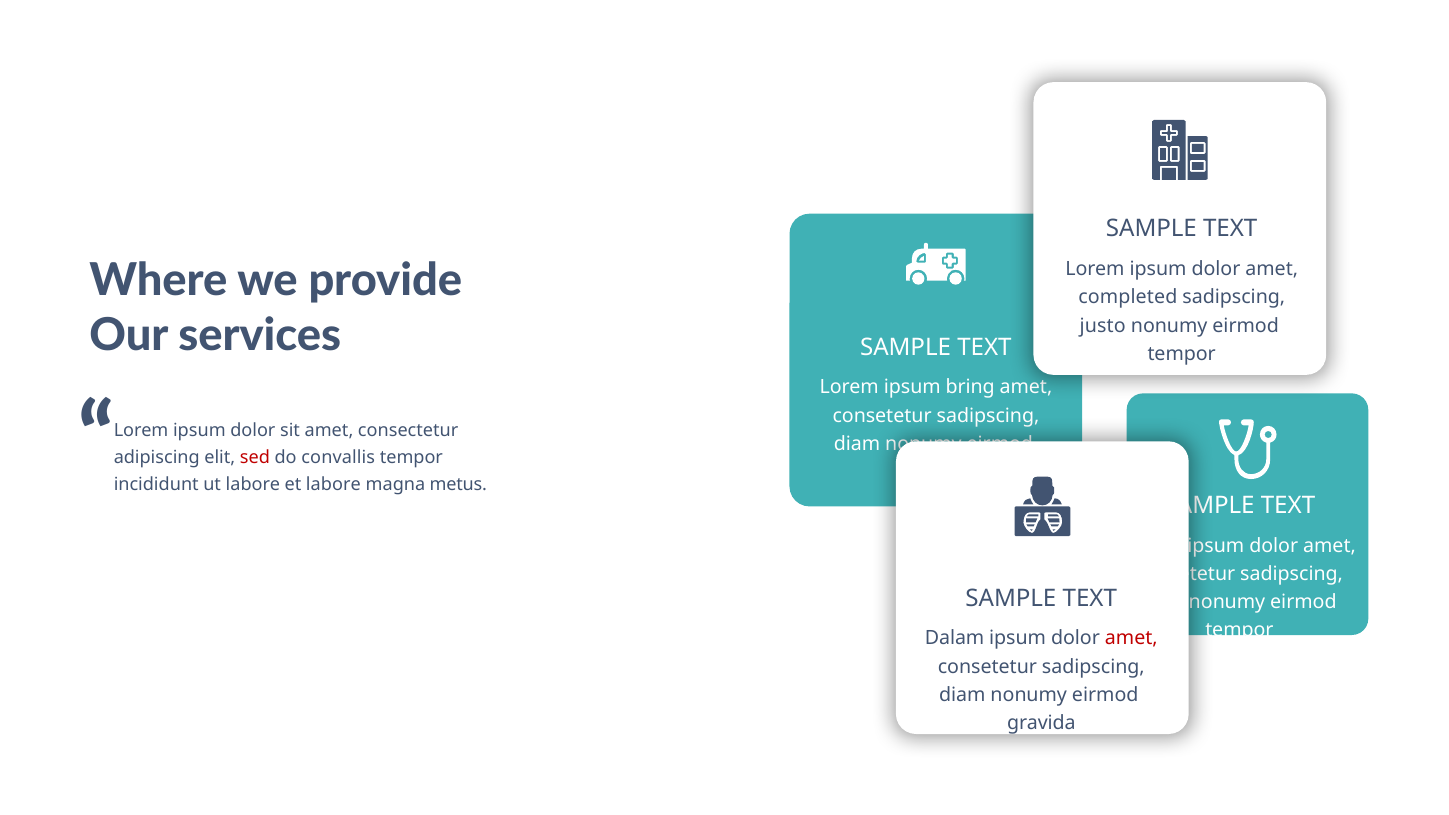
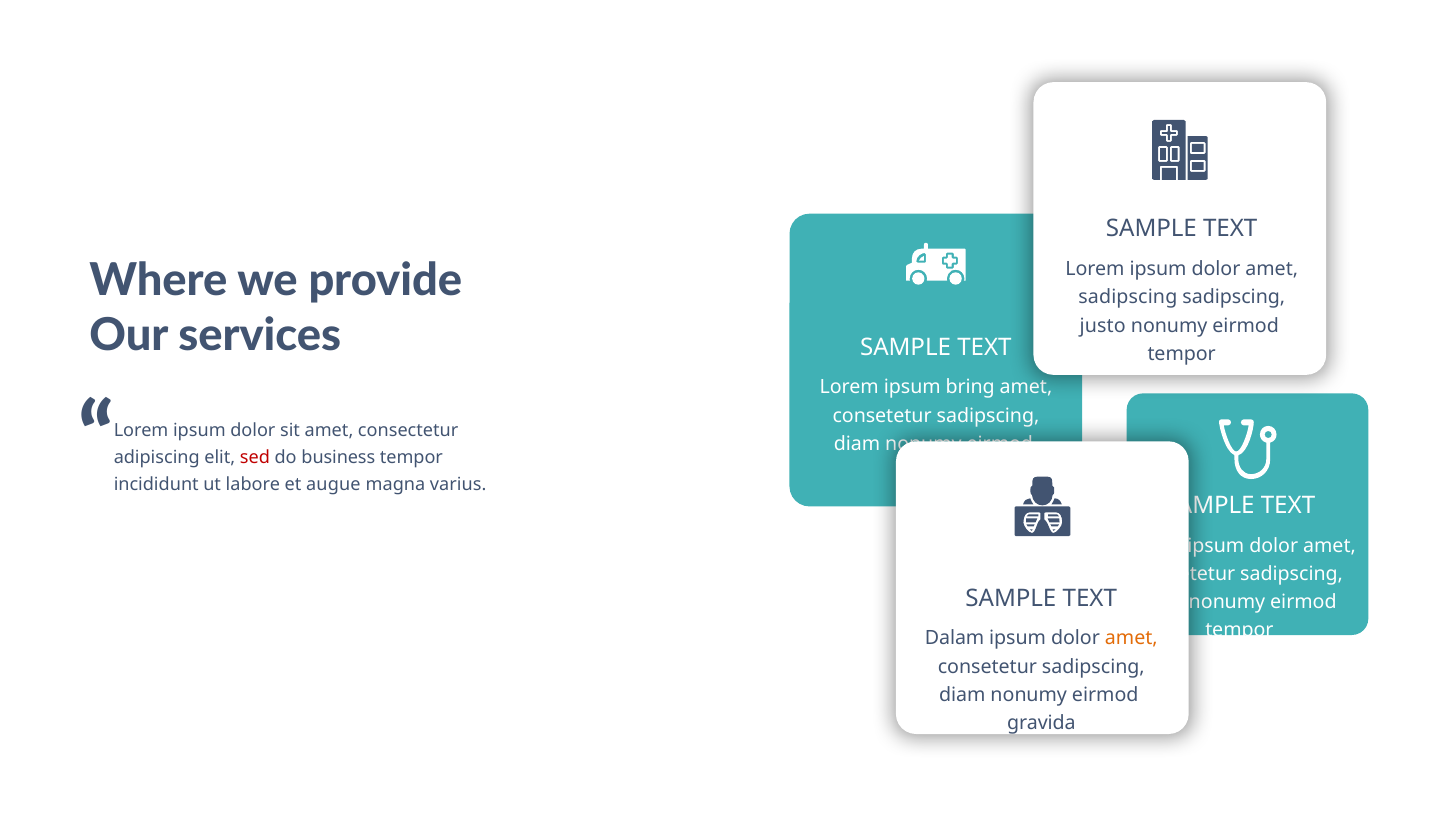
completed at (1128, 297): completed -> sadipscing
convallis: convallis -> business
et labore: labore -> augue
metus: metus -> varius
amet at (1131, 638) colour: red -> orange
